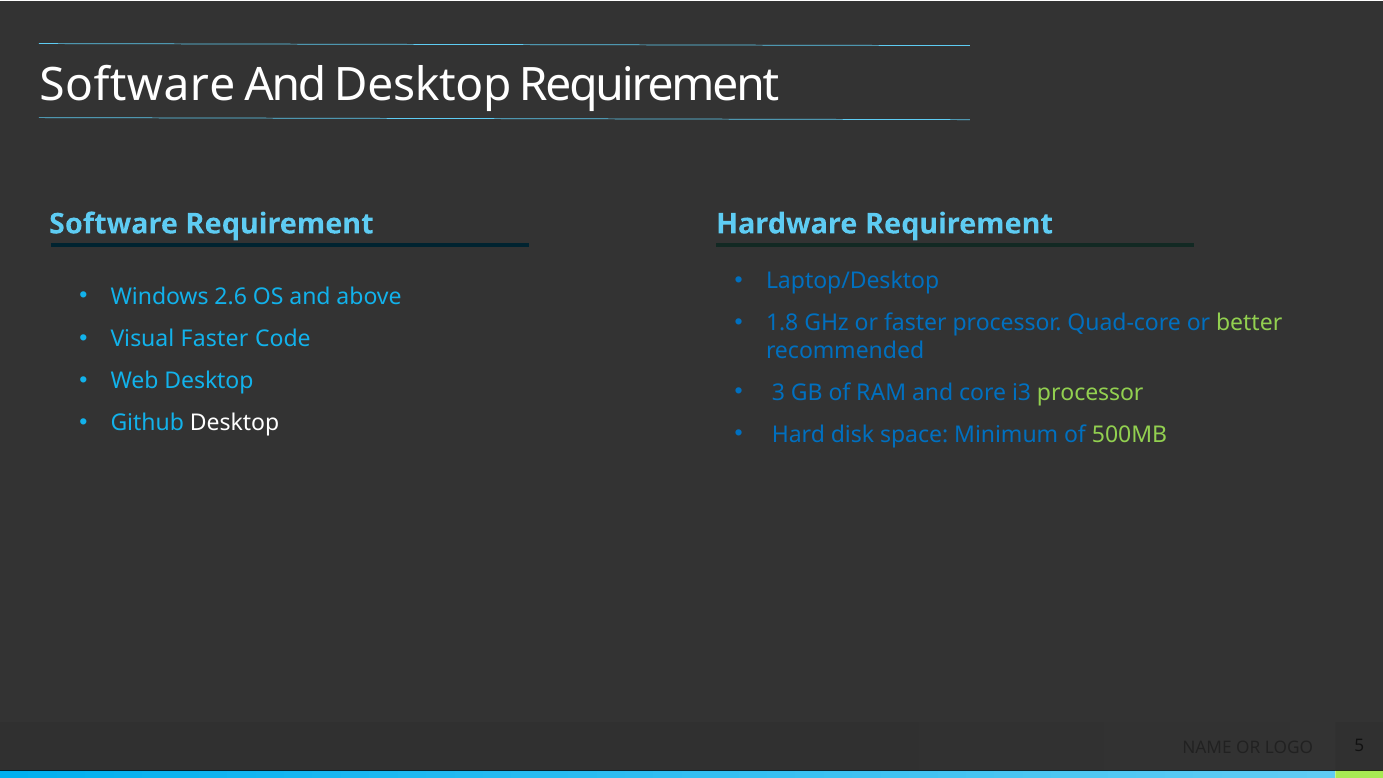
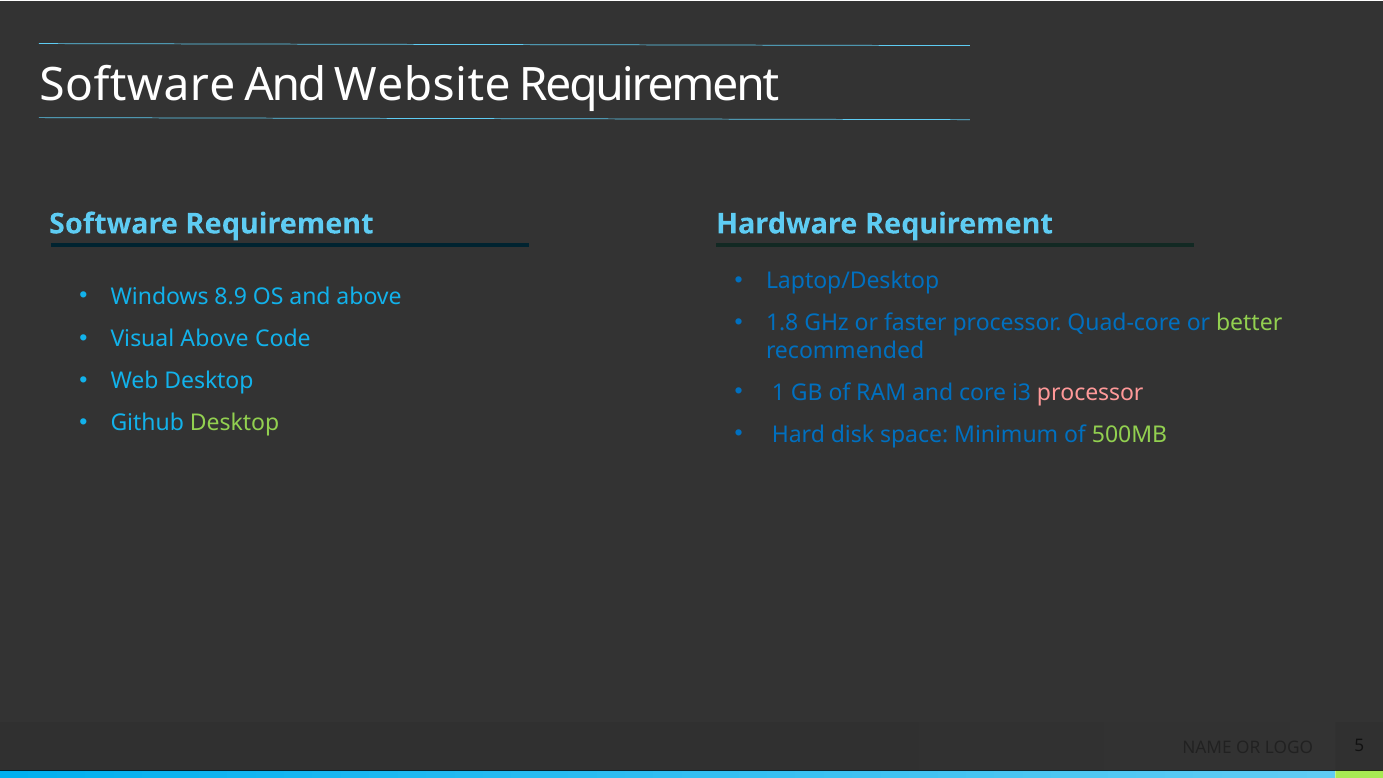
And Desktop: Desktop -> Website
2.6: 2.6 -> 8.9
Visual Faster: Faster -> Above
3: 3 -> 1
processor at (1090, 393) colour: light green -> pink
Desktop at (235, 423) colour: white -> light green
